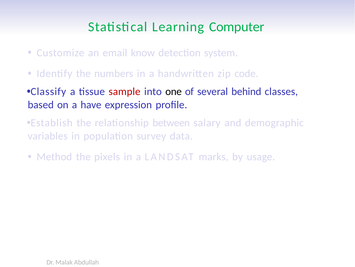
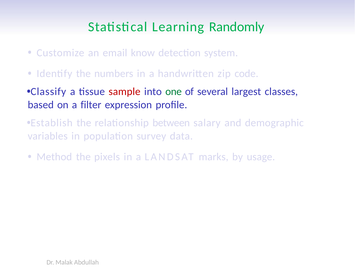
Computer: Computer -> Randomly
one colour: black -> green
behind: behind -> largest
have: have -> filter
